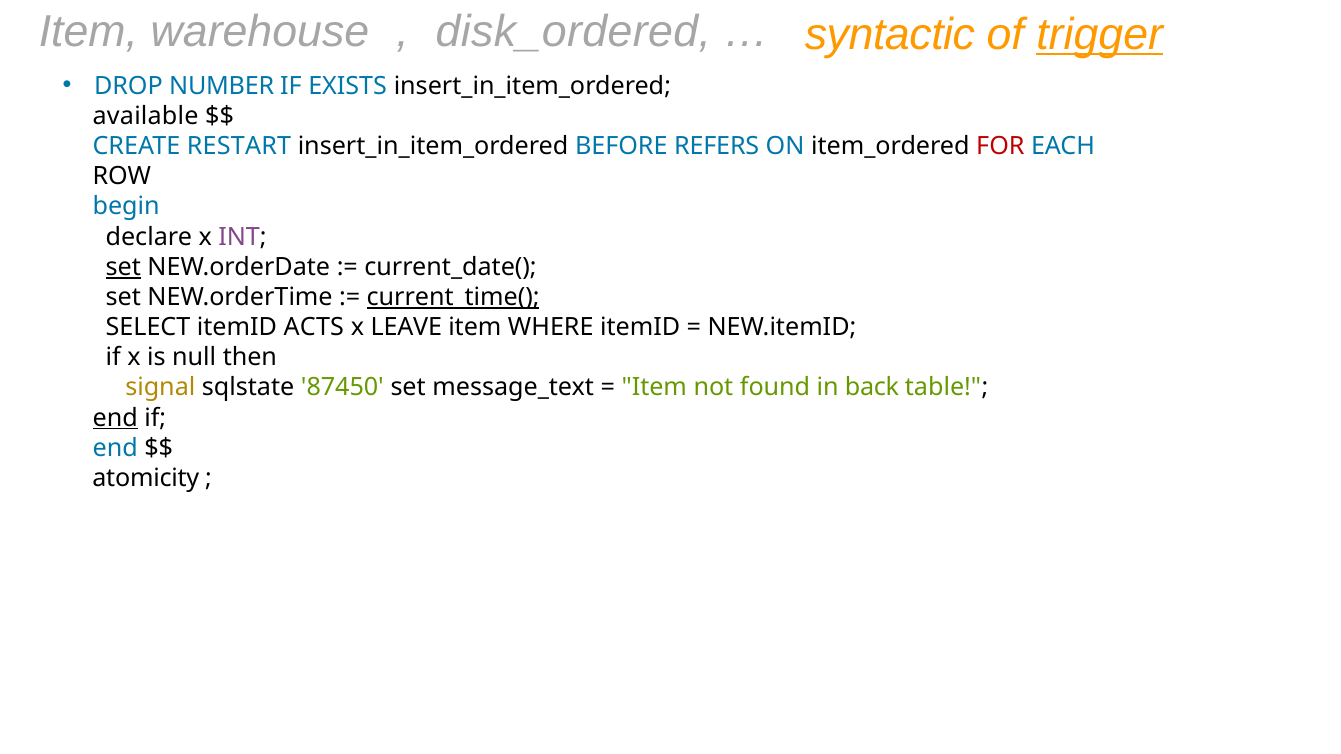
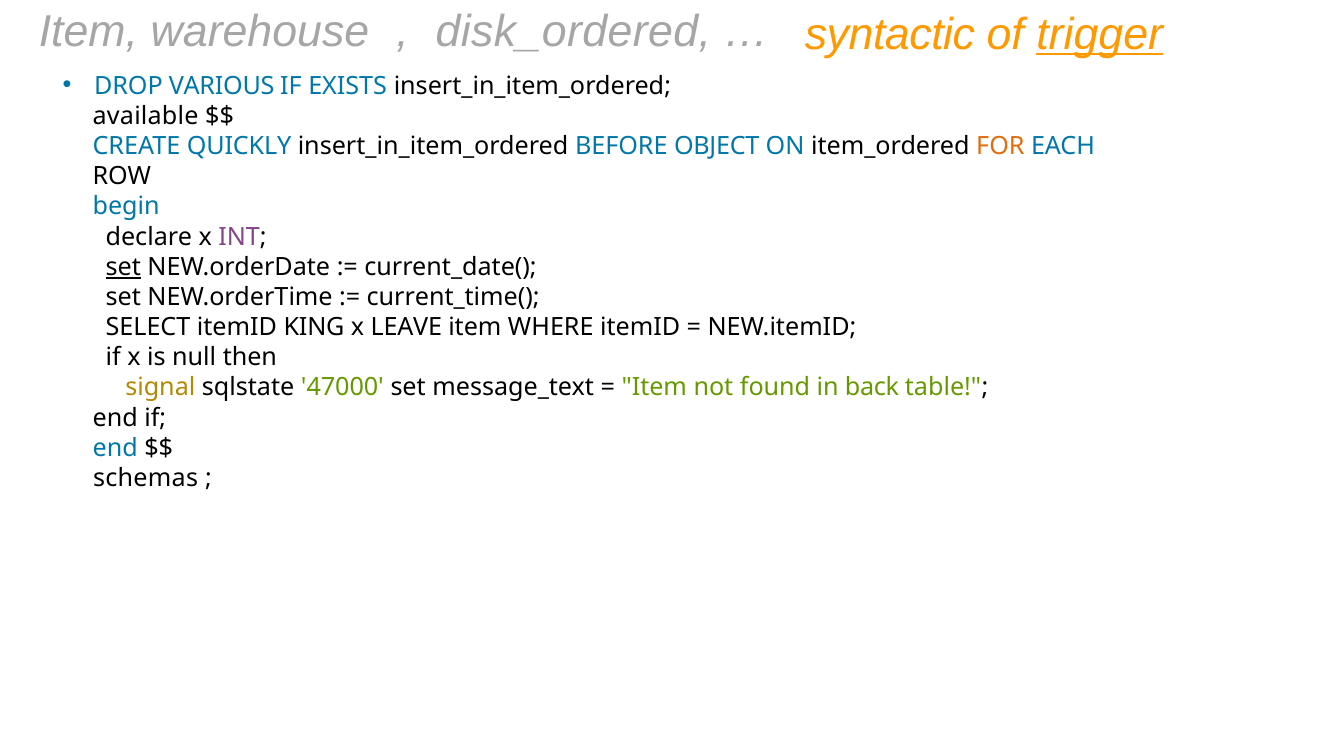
NUMBER: NUMBER -> VARIOUS
RESTART: RESTART -> QUICKLY
REFERS: REFERS -> OBJECT
FOR colour: red -> orange
current_time( underline: present -> none
ACTS: ACTS -> KING
87450: 87450 -> 47000
end at (115, 418) underline: present -> none
atomicity: atomicity -> schemas
